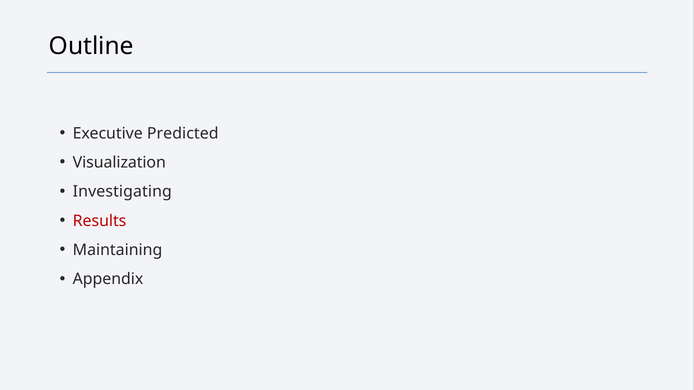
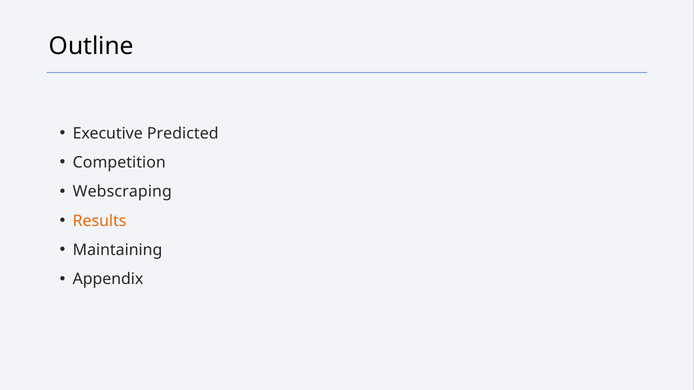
Visualization: Visualization -> Competition
Investigating: Investigating -> Webscraping
Results colour: red -> orange
